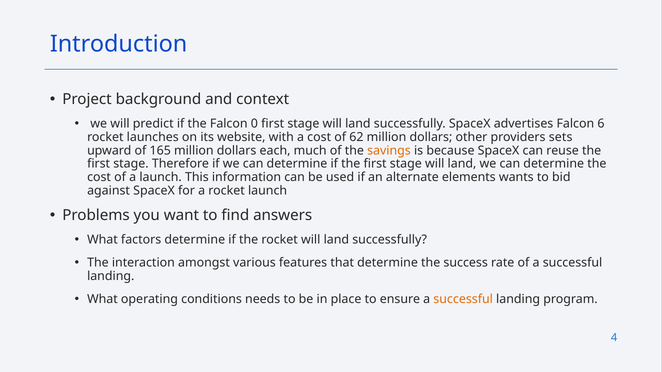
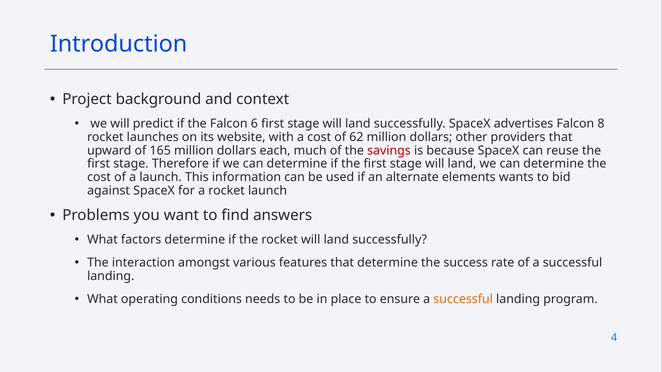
0: 0 -> 6
6: 6 -> 8
providers sets: sets -> that
savings colour: orange -> red
